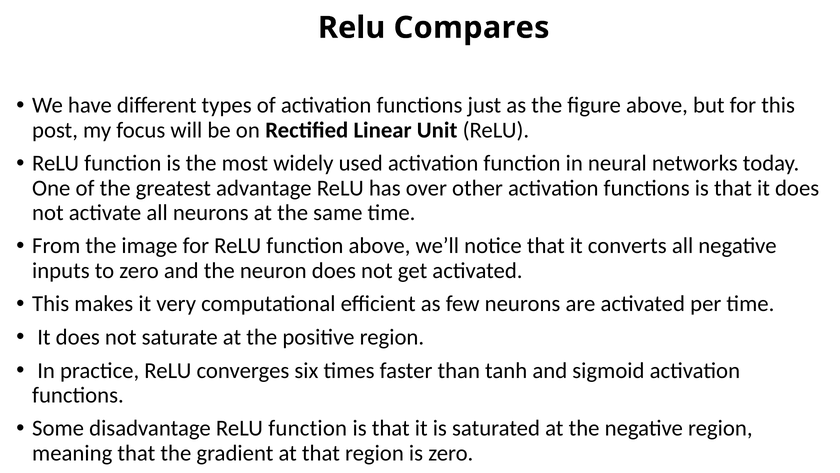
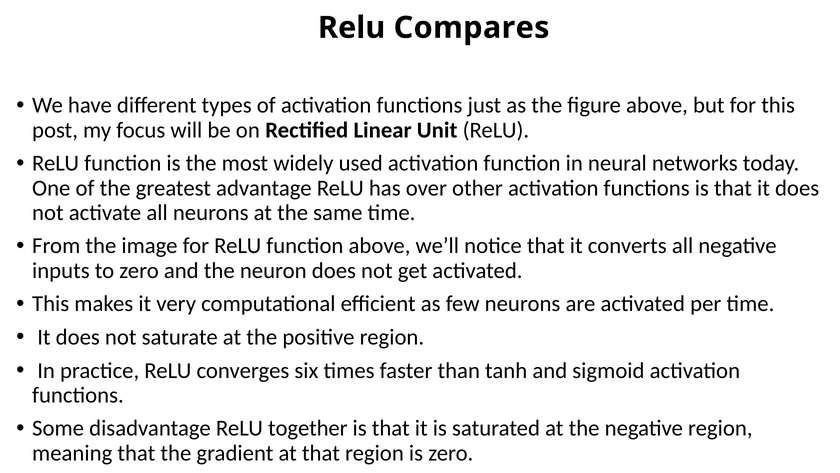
disadvantage ReLU function: function -> together
